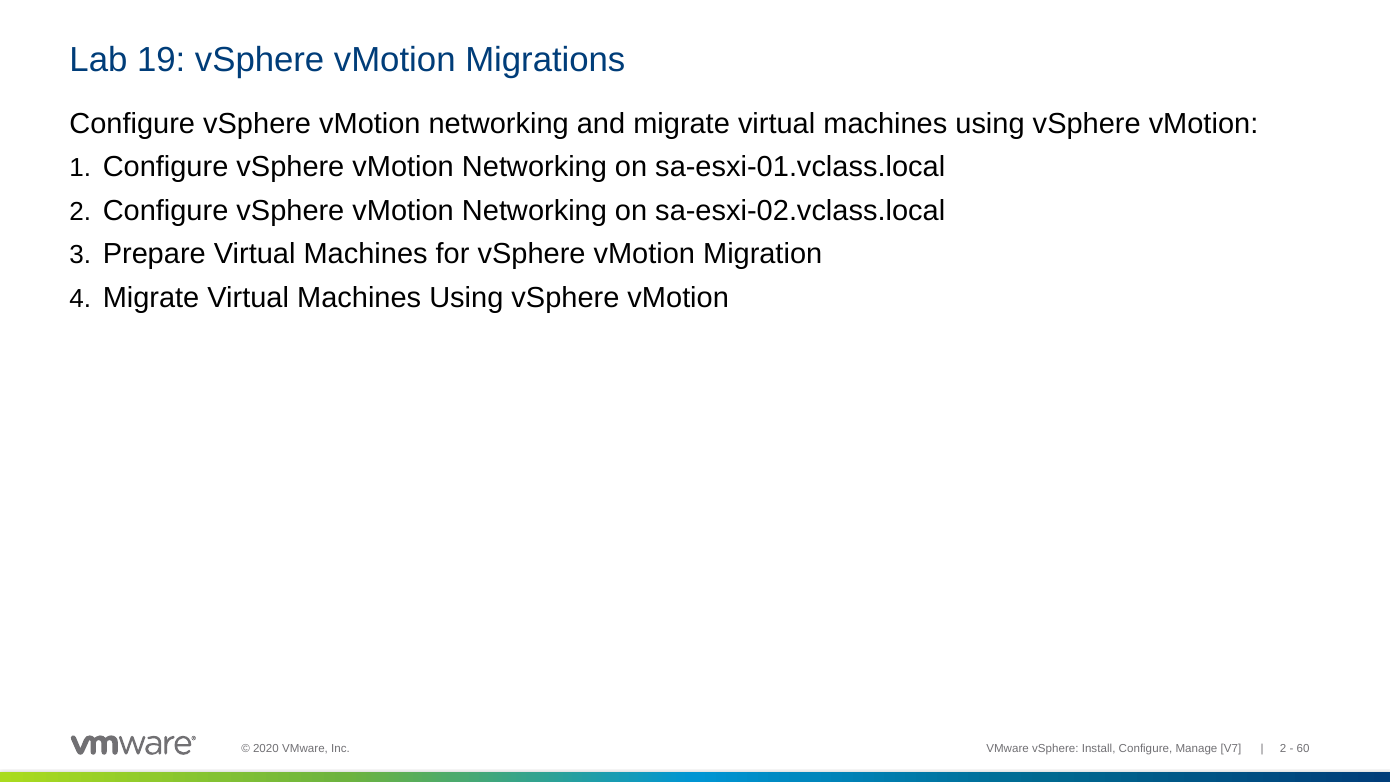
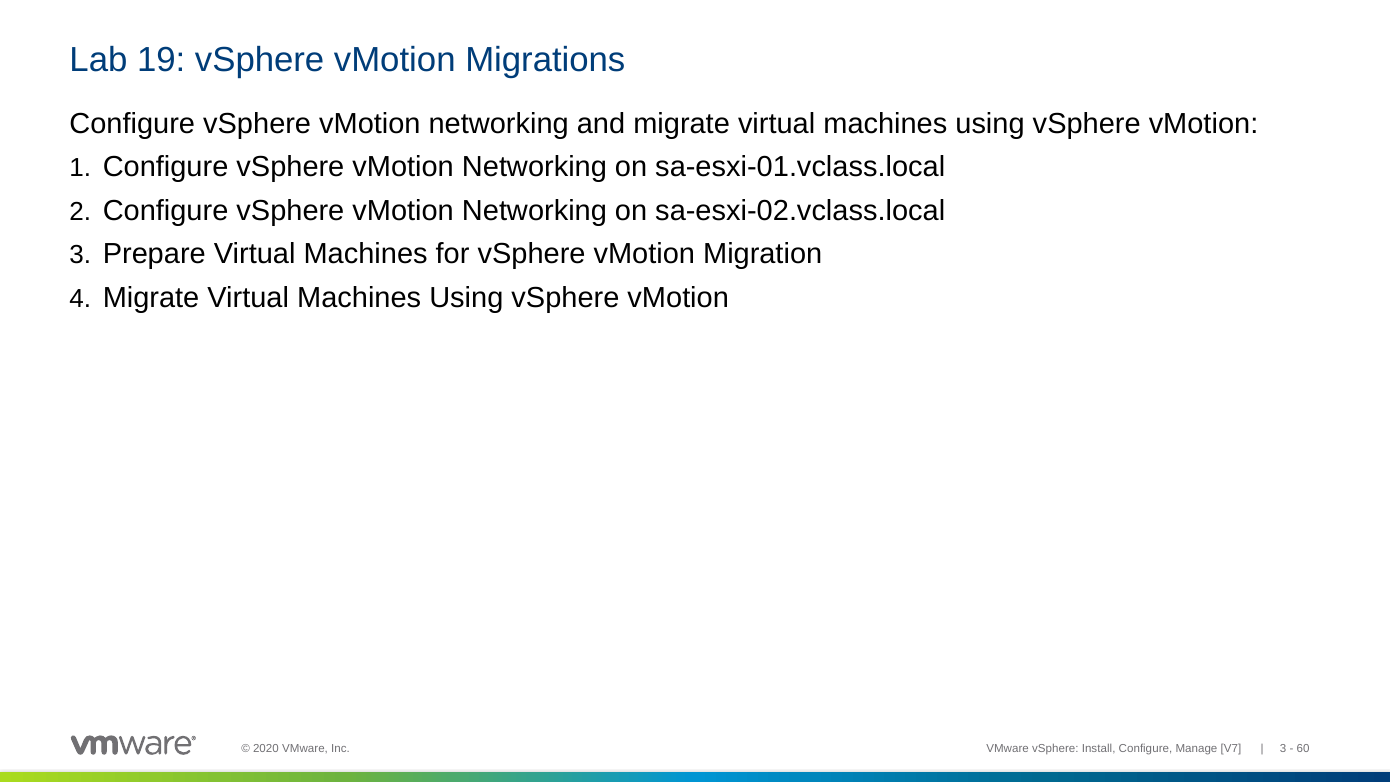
2 at (1283, 748): 2 -> 3
